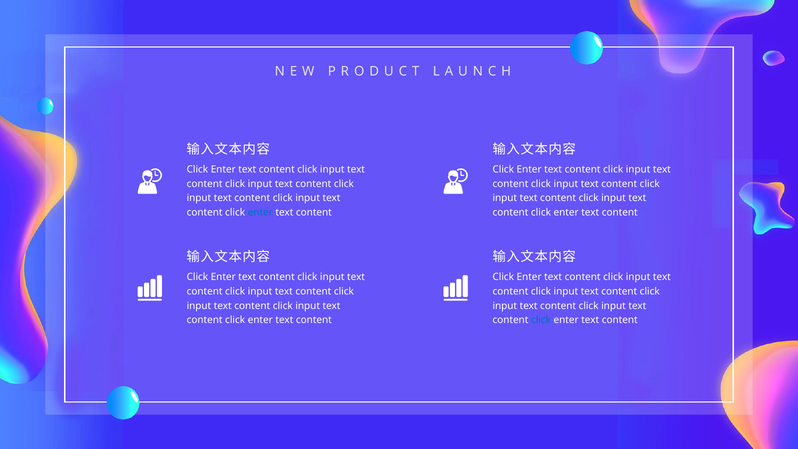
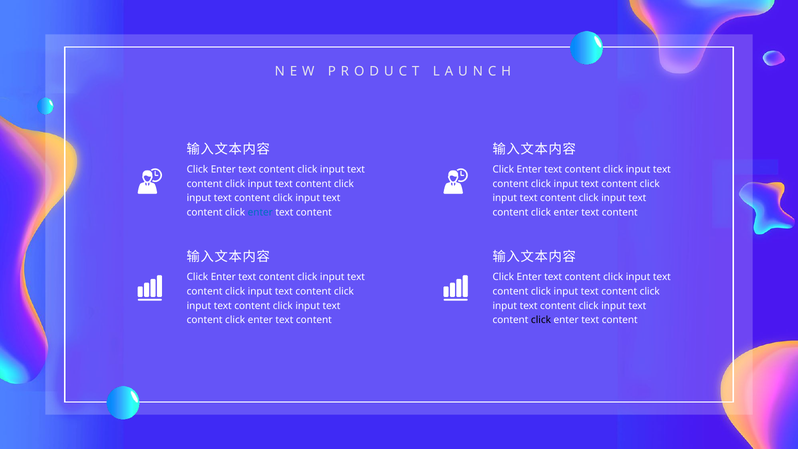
click at (541, 320) colour: blue -> black
